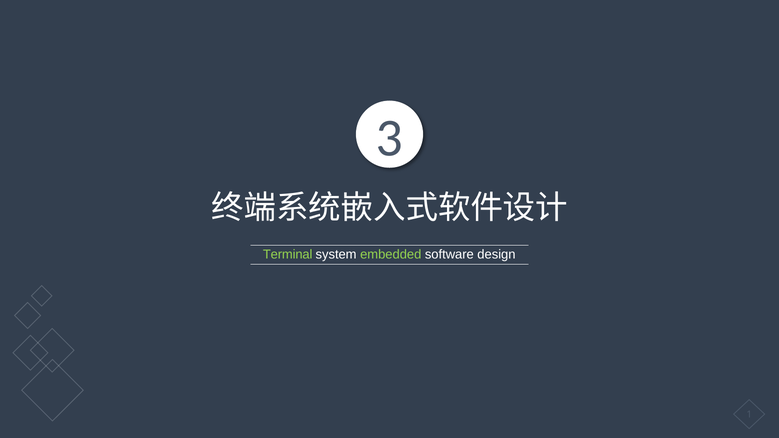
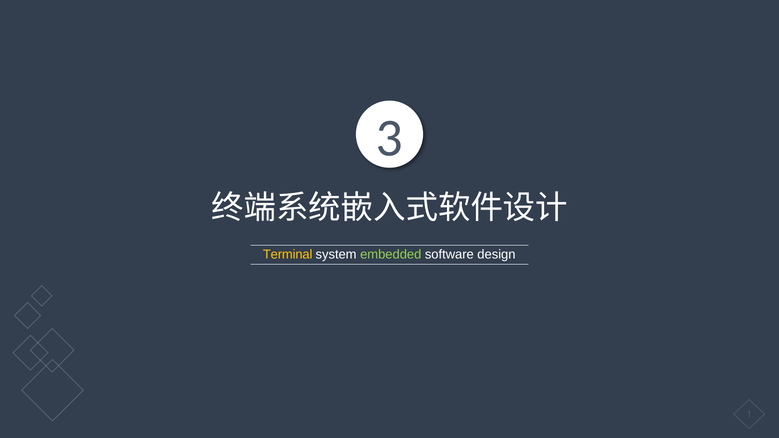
Terminal colour: light green -> yellow
